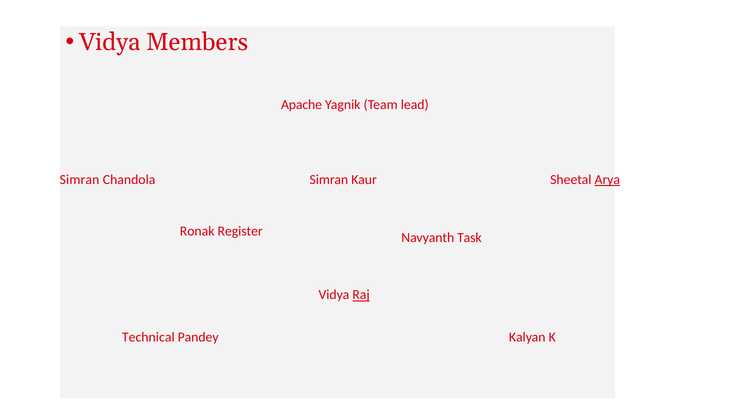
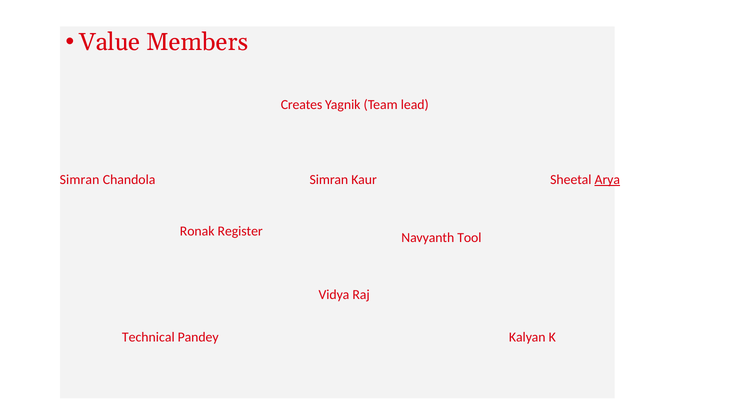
Vidya at (110, 42): Vidya -> Value
Apache: Apache -> Creates
Task: Task -> Tool
Raj underline: present -> none
